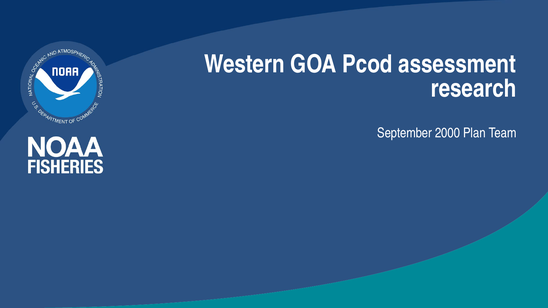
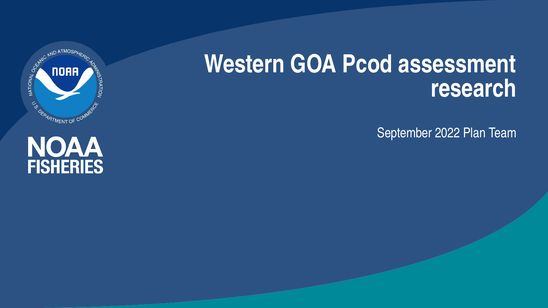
2000: 2000 -> 2022
